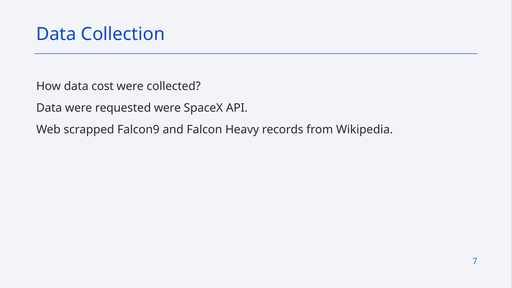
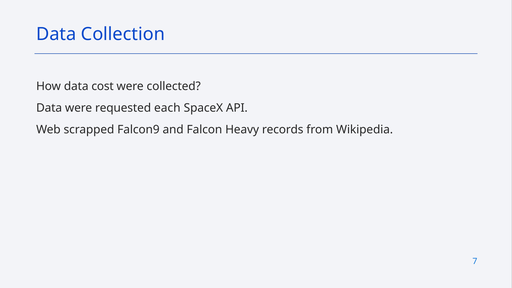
requested were: were -> each
